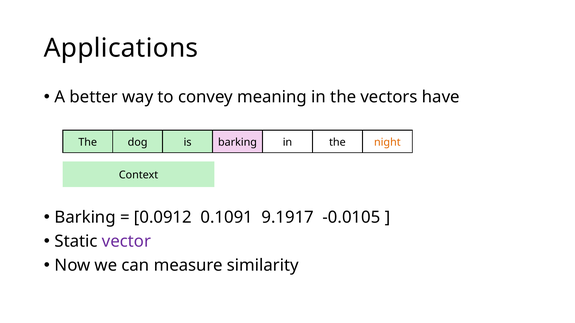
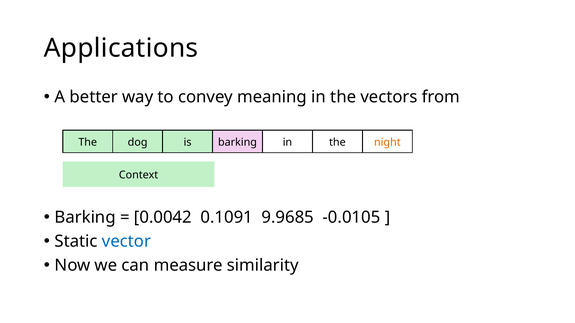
have: have -> from
0.0912: 0.0912 -> 0.0042
9.1917: 9.1917 -> 9.9685
vector colour: purple -> blue
